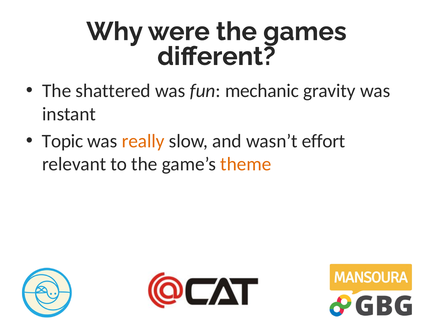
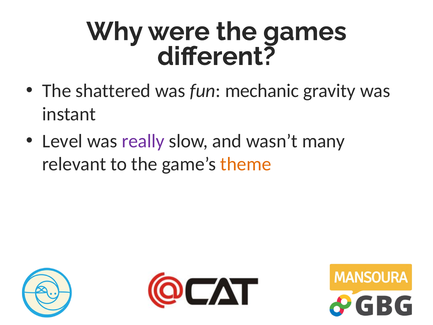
Topic: Topic -> Level
really colour: orange -> purple
effort: effort -> many
